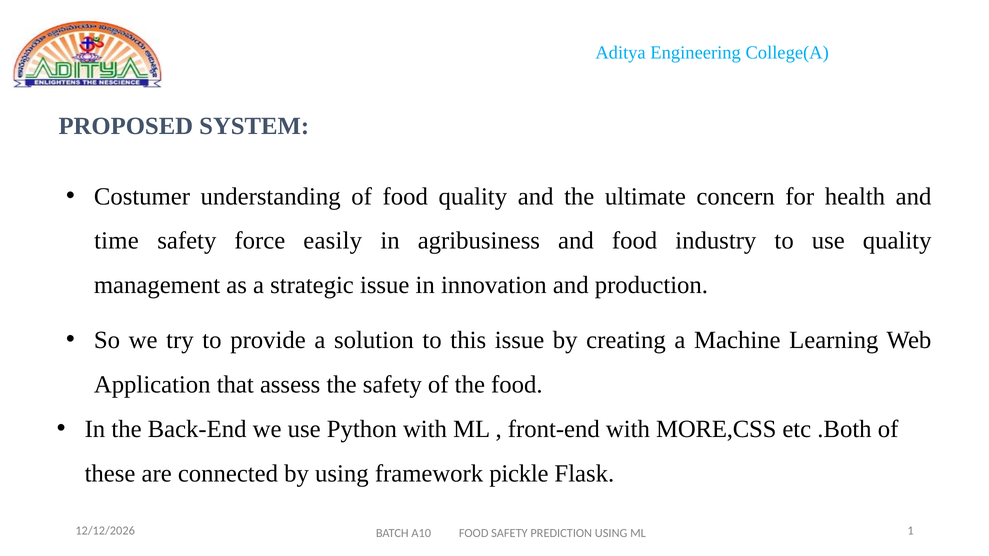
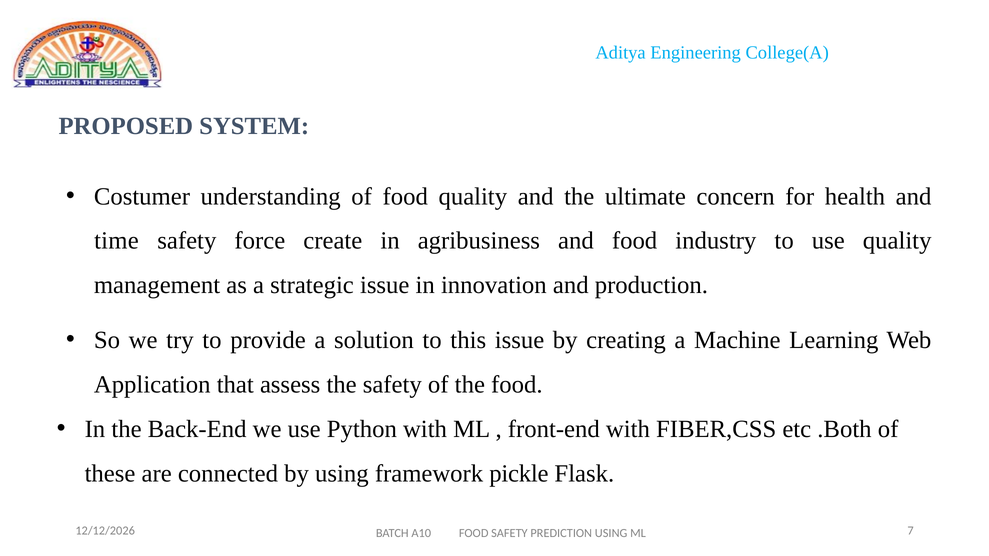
easily: easily -> create
MORE,CSS: MORE,CSS -> FIBER,CSS
1: 1 -> 7
